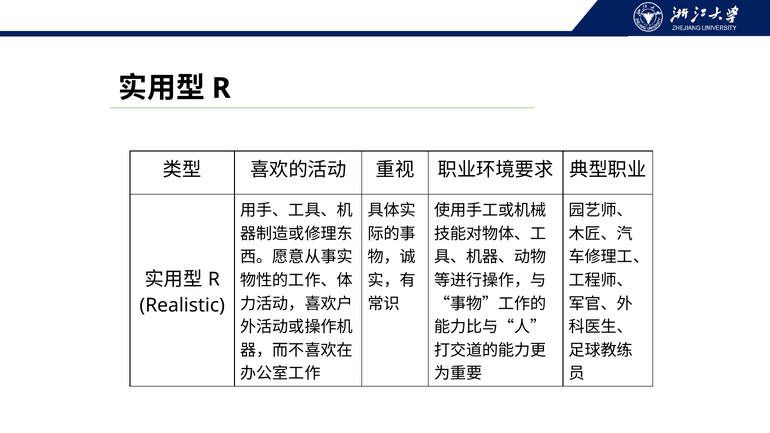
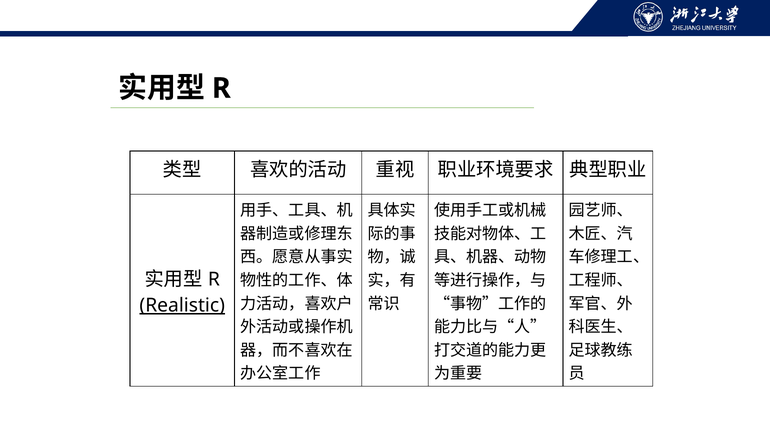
Realistic underline: none -> present
